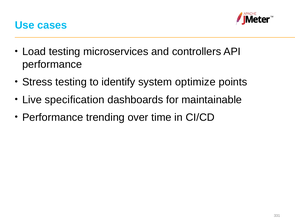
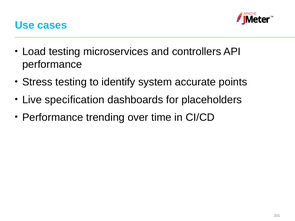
optimize: optimize -> accurate
maintainable: maintainable -> placeholders
